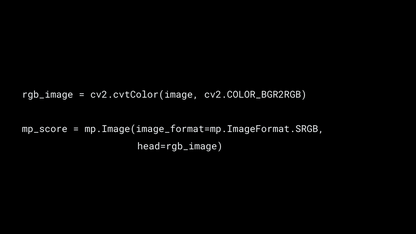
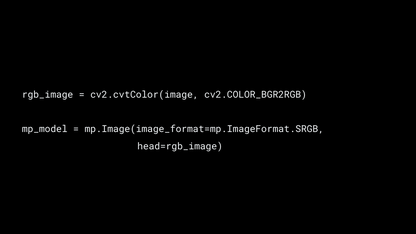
mp_score: mp_score -> mp_model
